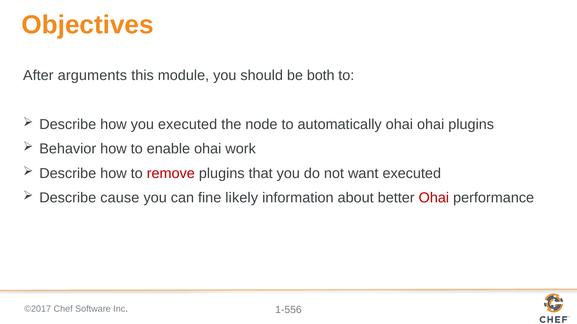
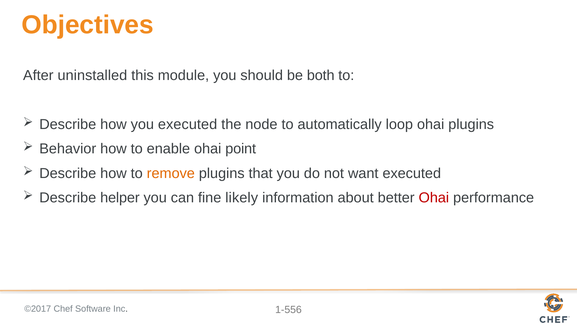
arguments: arguments -> uninstalled
automatically ohai: ohai -> loop
work: work -> point
remove colour: red -> orange
cause: cause -> helper
